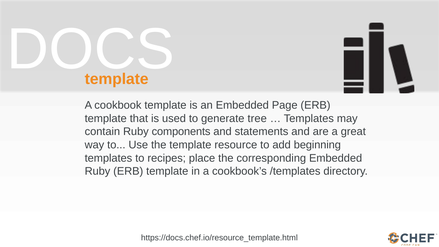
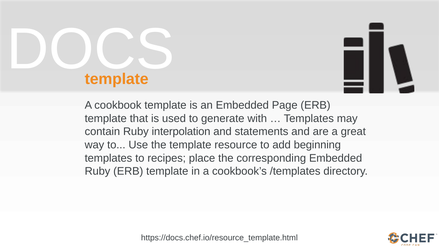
tree: tree -> with
components: components -> interpolation
